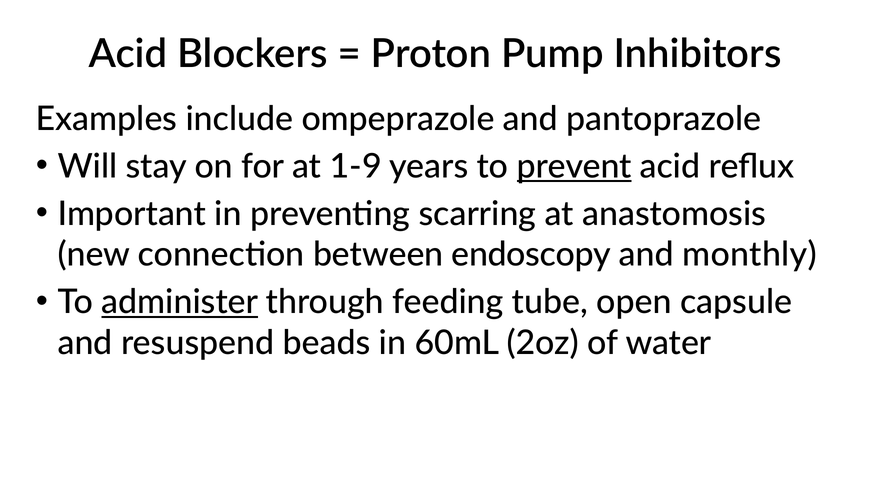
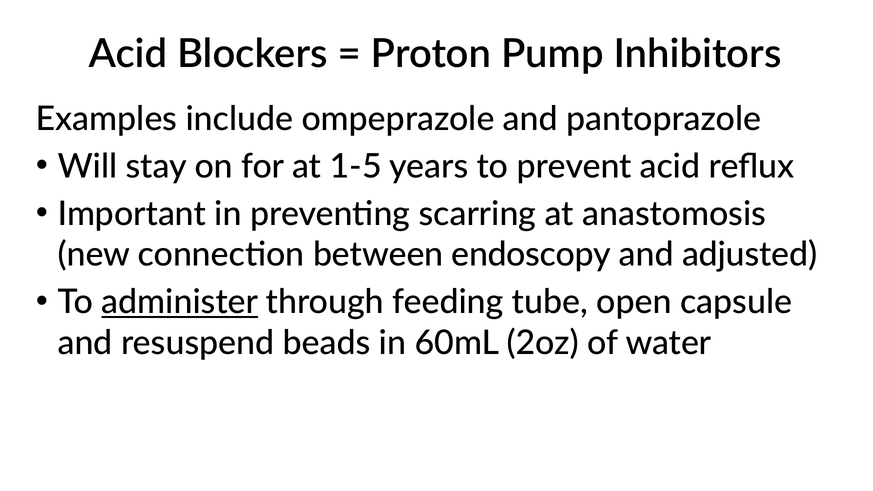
1-9: 1-9 -> 1-5
prevent underline: present -> none
monthly: monthly -> adjusted
